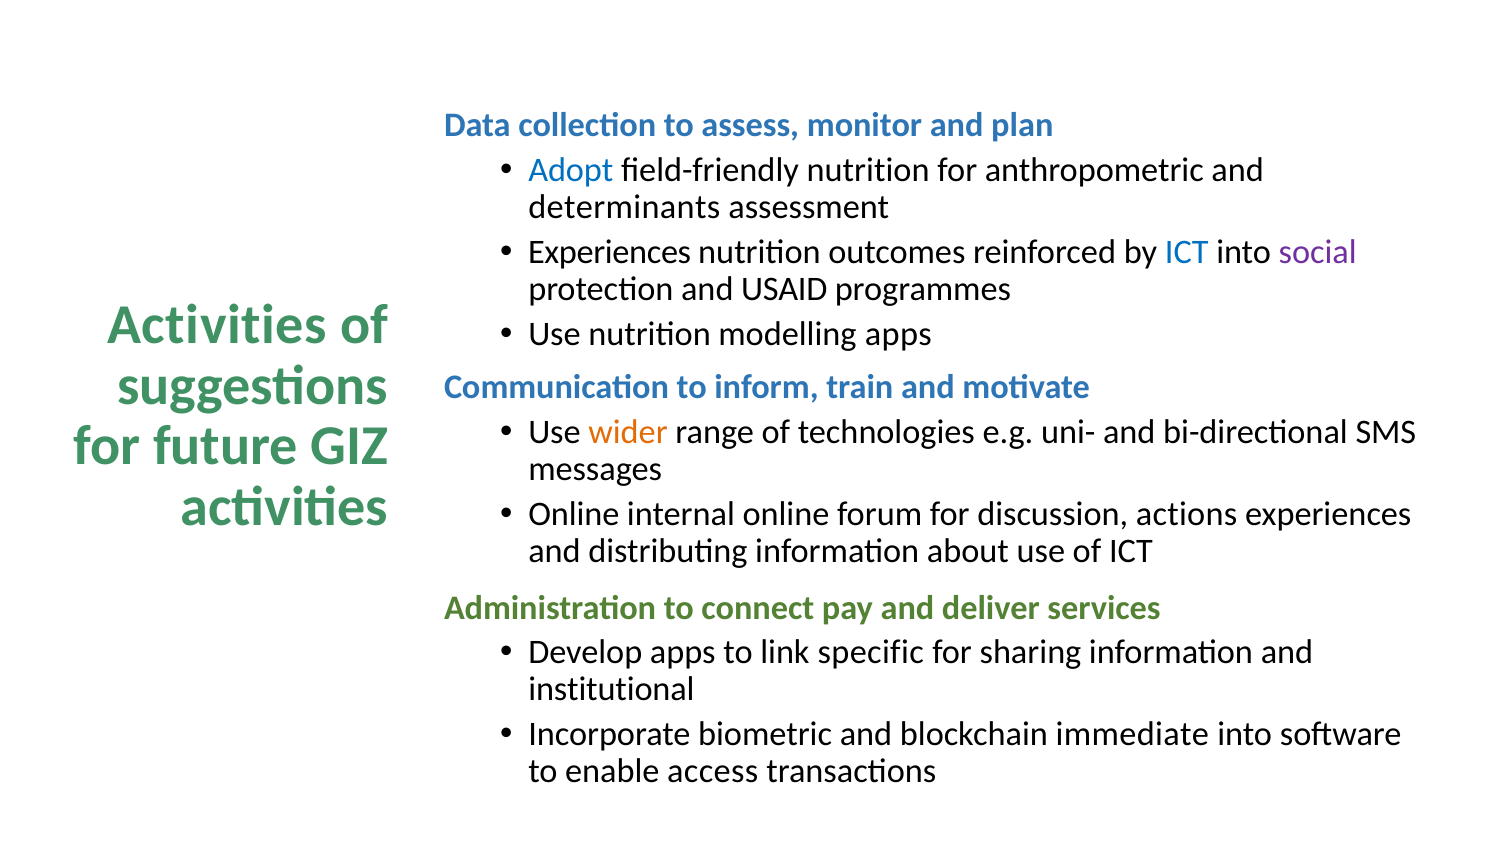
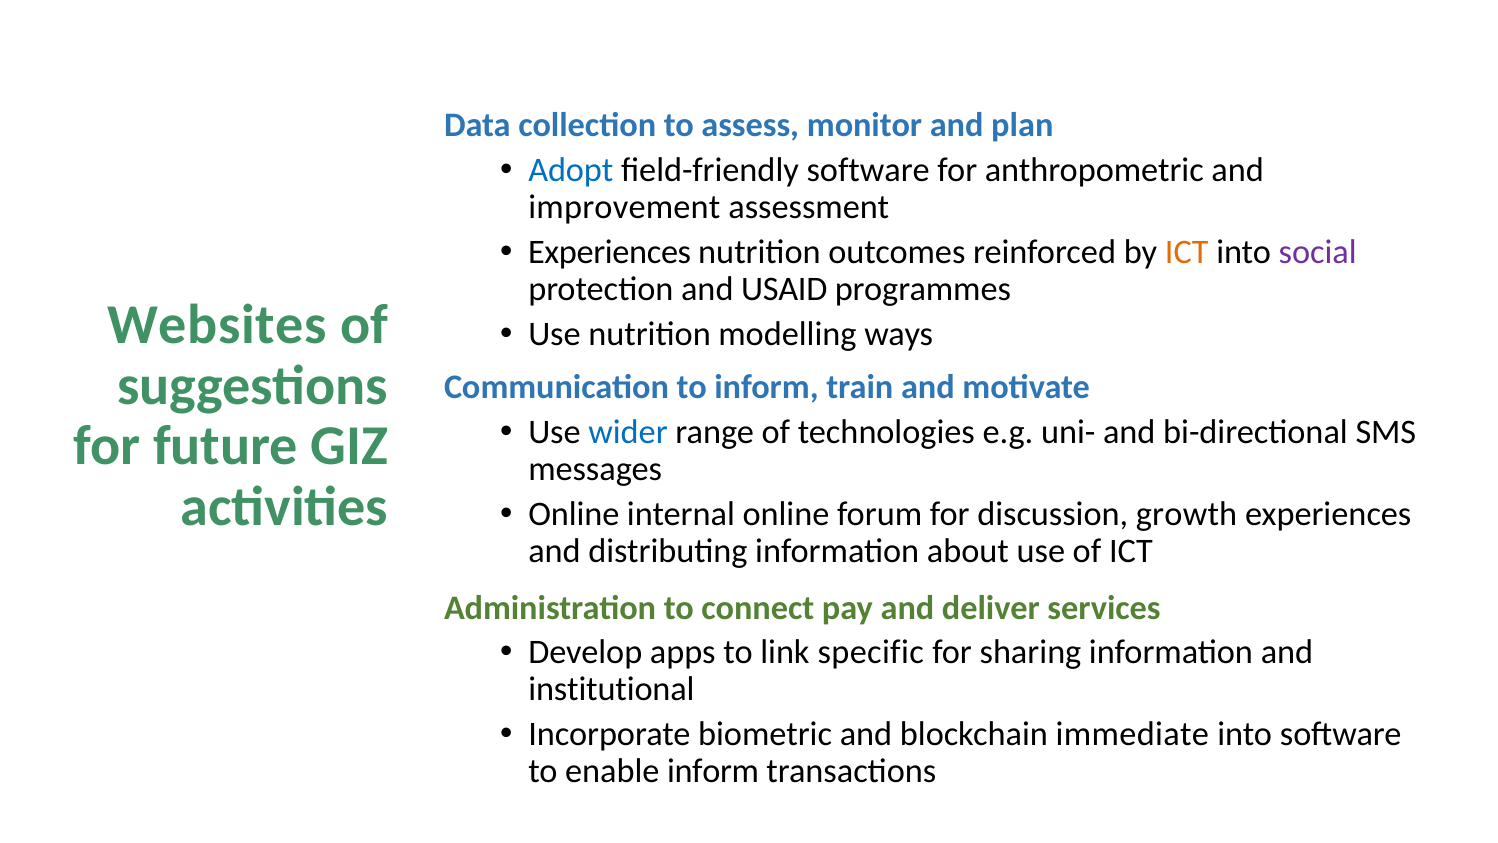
field-friendly nutrition: nutrition -> software
determinants: determinants -> improvement
ICT at (1187, 252) colour: blue -> orange
Activities at (217, 325): Activities -> Websites
modelling apps: apps -> ways
wider colour: orange -> blue
actions: actions -> growth
enable access: access -> inform
